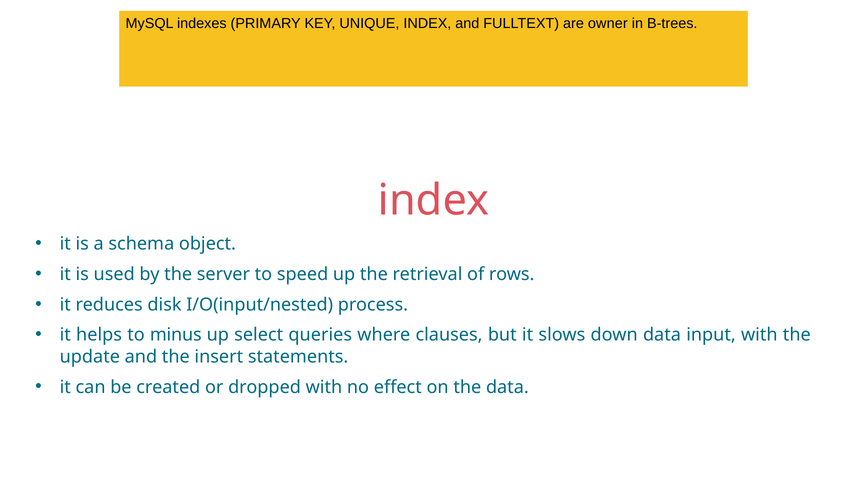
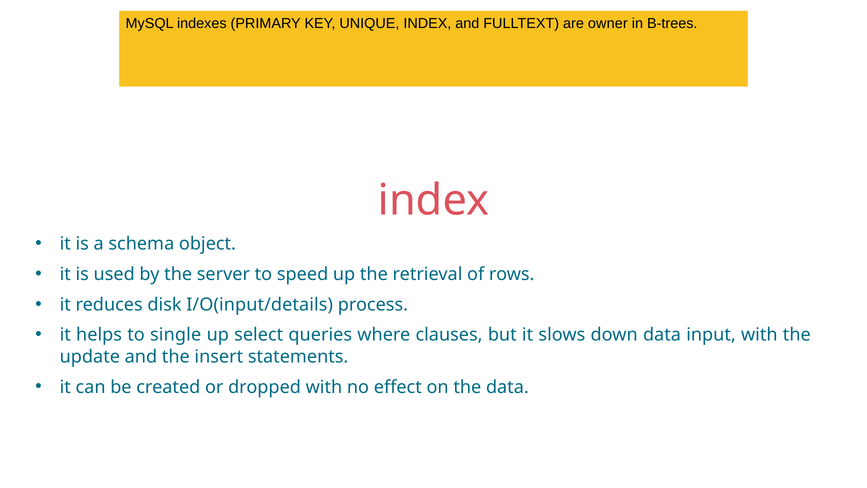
I/O(input/nested: I/O(input/nested -> I/O(input/details
minus: minus -> single
